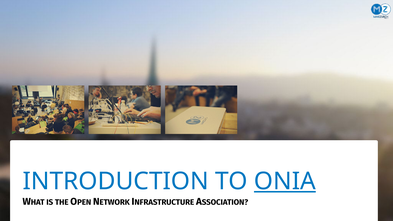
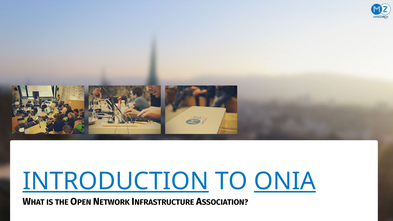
INTRODUCTION underline: none -> present
